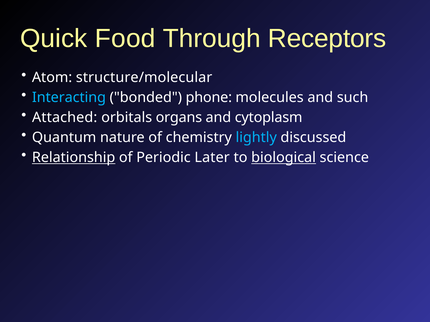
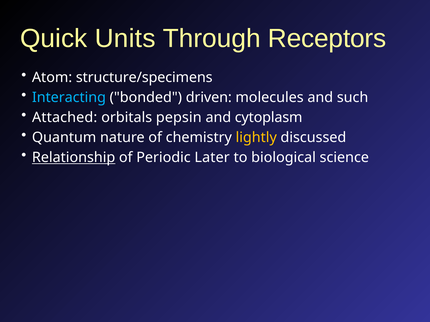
Food: Food -> Units
structure/molecular: structure/molecular -> structure/specimens
phone: phone -> driven
organs: organs -> pepsin
lightly colour: light blue -> yellow
biological underline: present -> none
